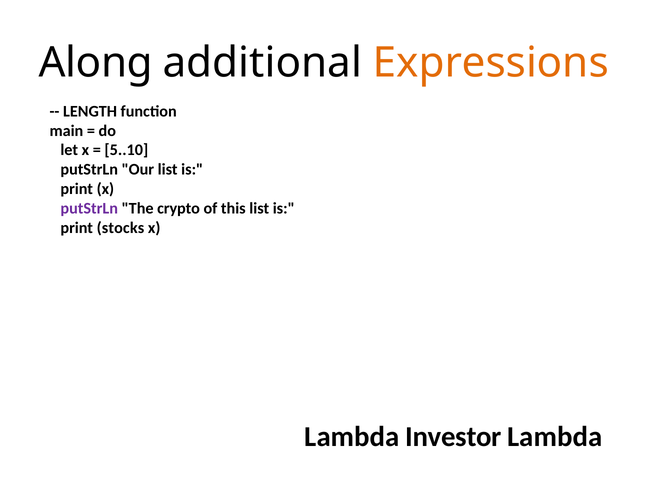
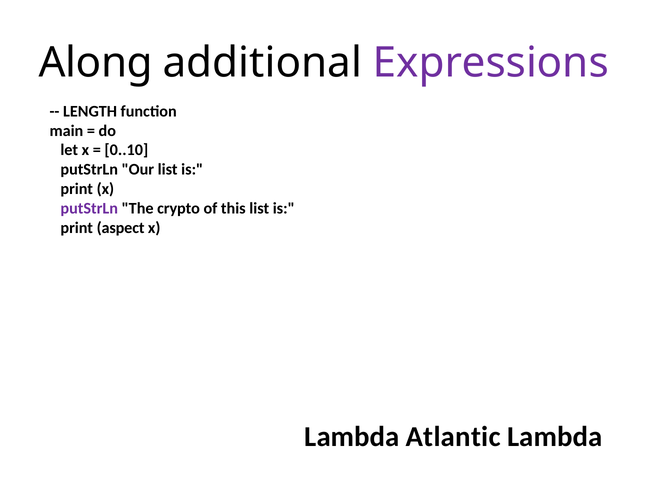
Expressions colour: orange -> purple
5..10: 5..10 -> 0..10
stocks: stocks -> aspect
Investor: Investor -> Atlantic
